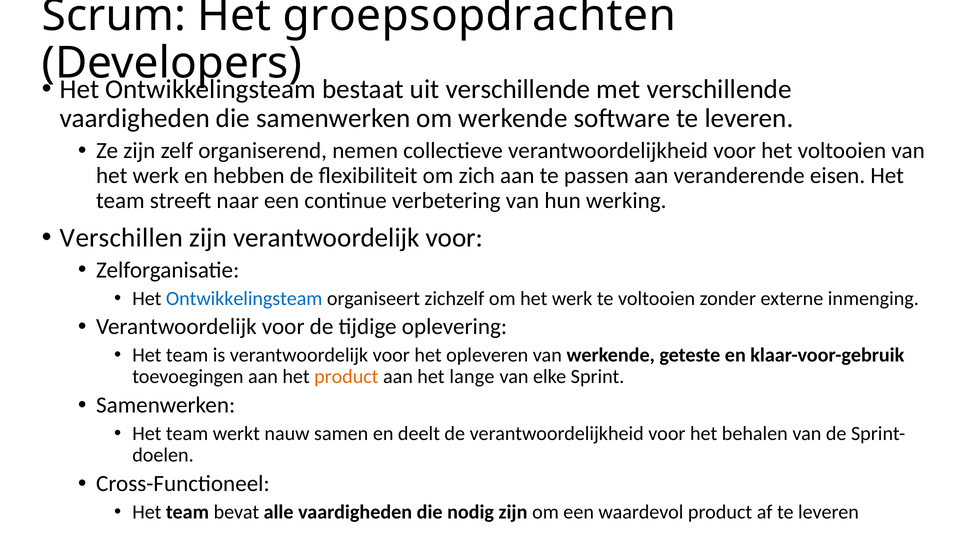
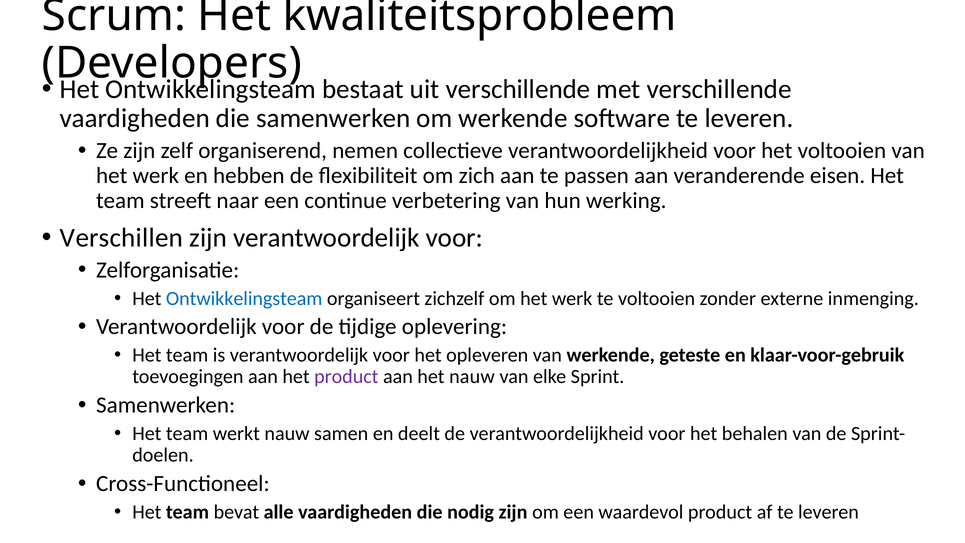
groepsopdrachten: groepsopdrachten -> kwaliteitsprobleem
product at (346, 377) colour: orange -> purple
het lange: lange -> nauw
